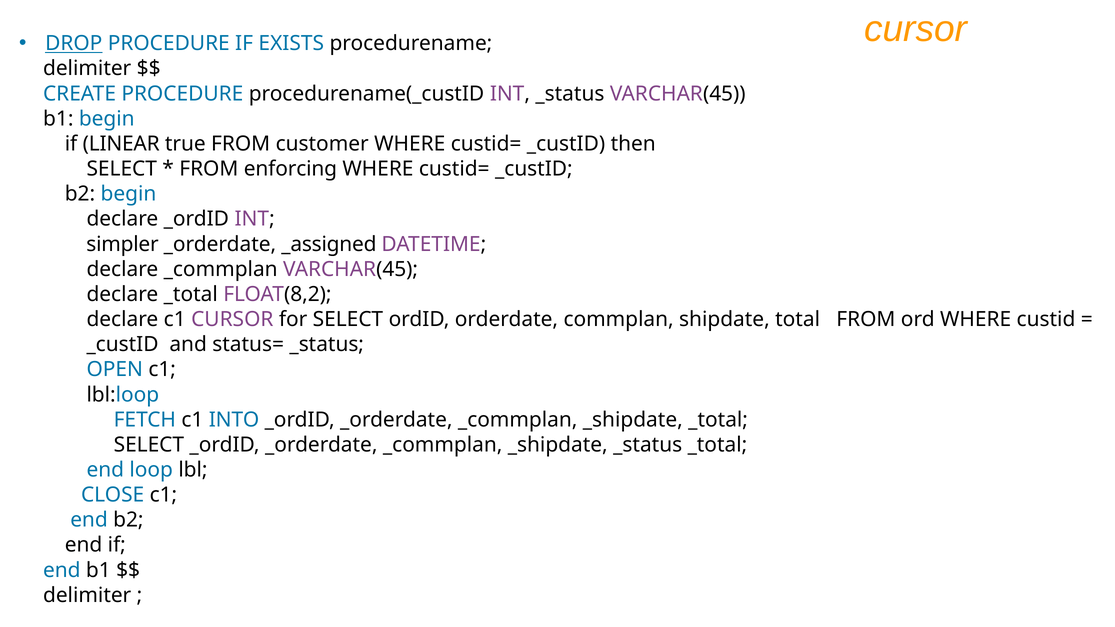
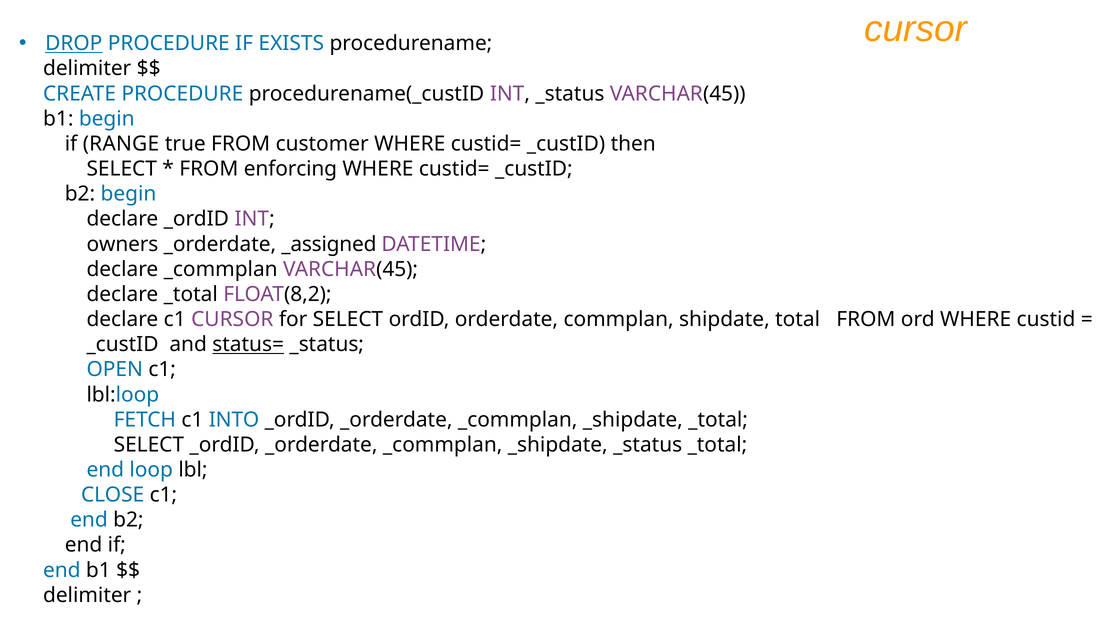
LINEAR: LINEAR -> RANGE
simpler: simpler -> owners
status= underline: none -> present
